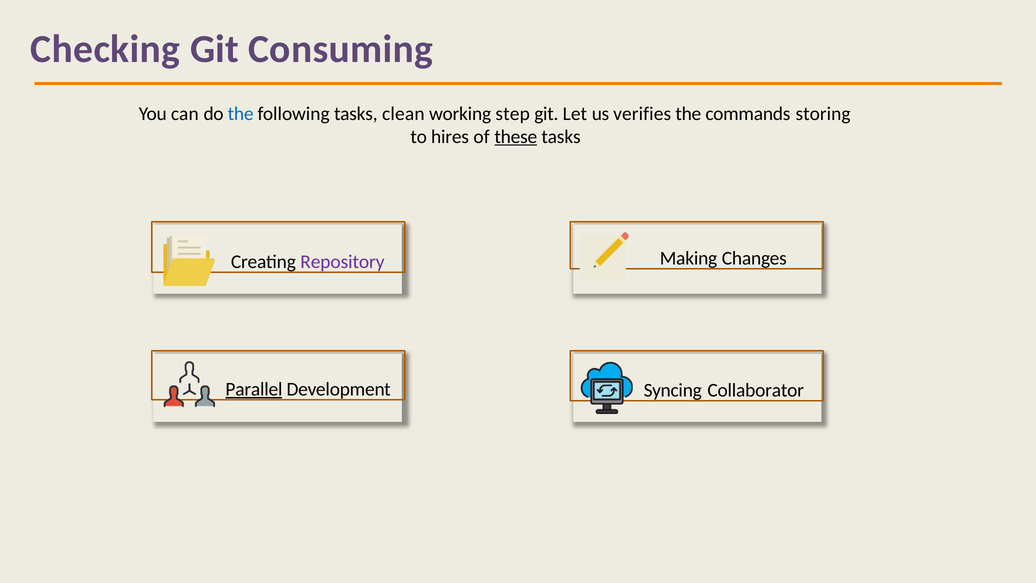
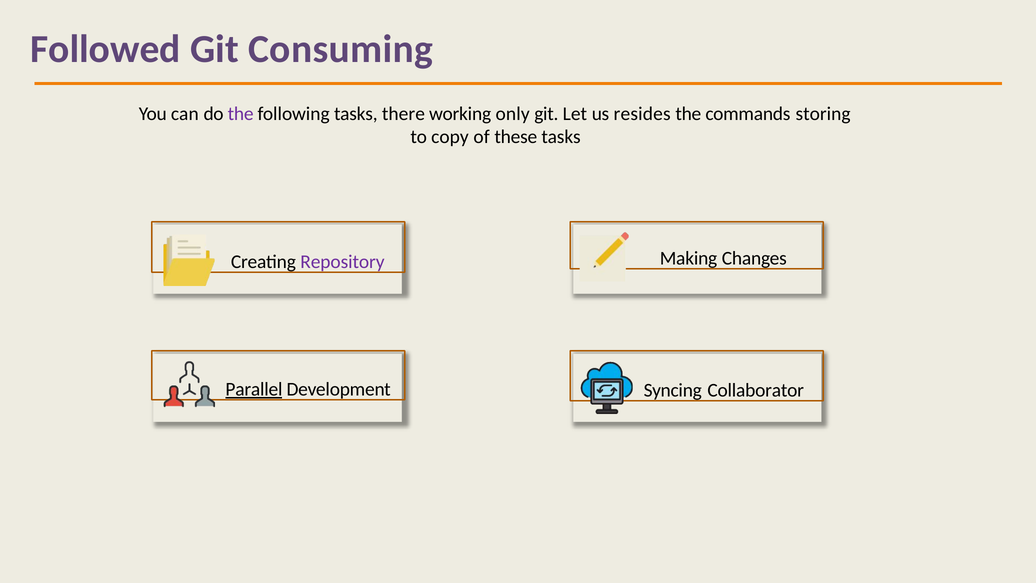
Checking: Checking -> Followed
the at (241, 114) colour: blue -> purple
clean: clean -> there
step: step -> only
verifies: verifies -> resides
hires: hires -> copy
these underline: present -> none
